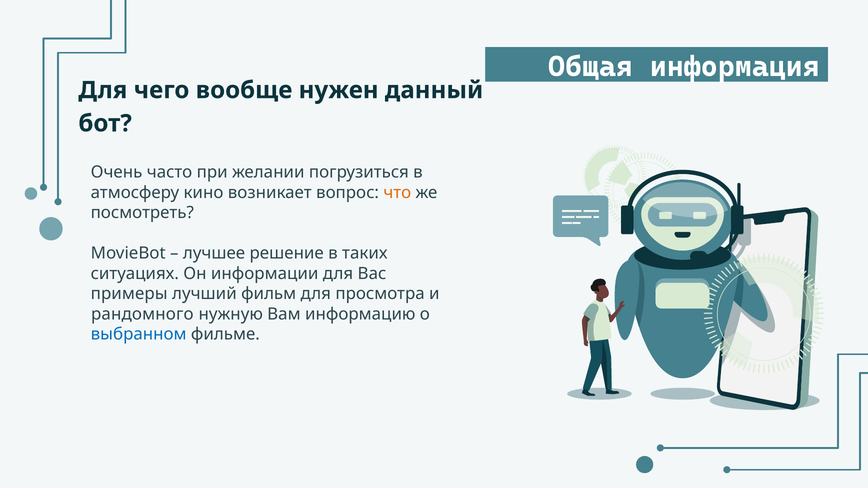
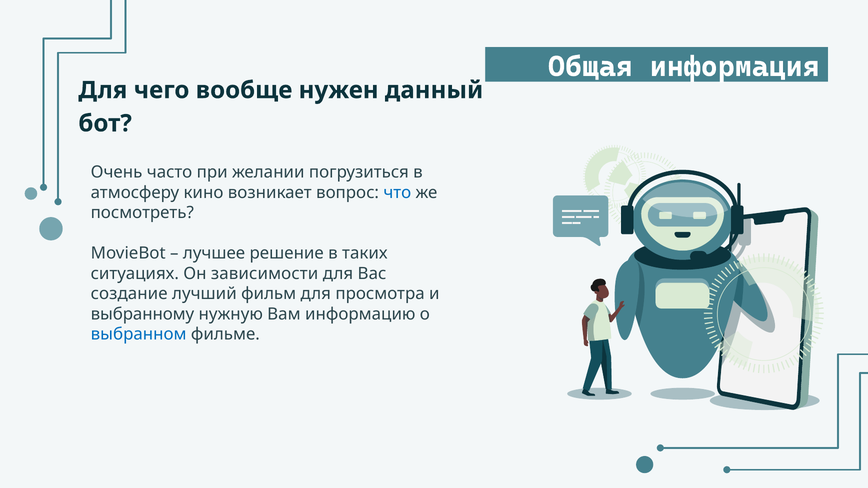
что colour: orange -> blue
информации: информации -> зависимости
примеры: примеры -> создание
рандомного: рандомного -> выбранному
